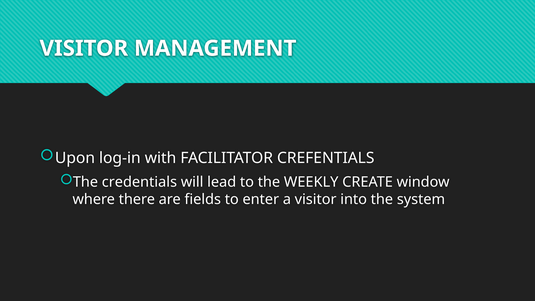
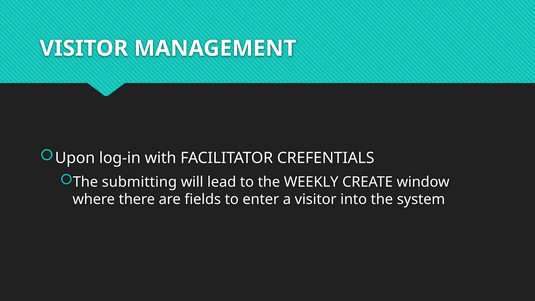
credentials: credentials -> submitting
